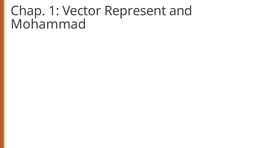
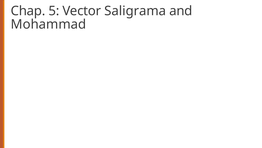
Chap 1: 1 -> 5
Represent: Represent -> Saligrama
